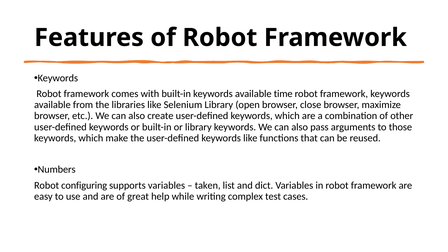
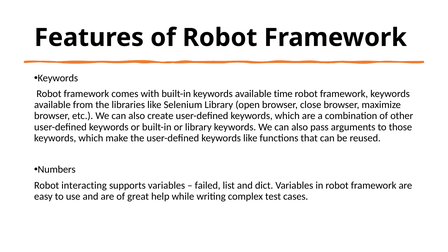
configuring: configuring -> interacting
taken: taken -> failed
